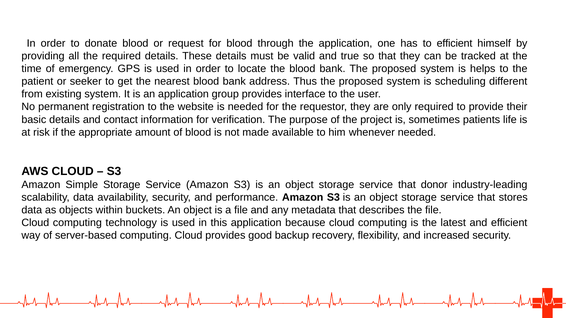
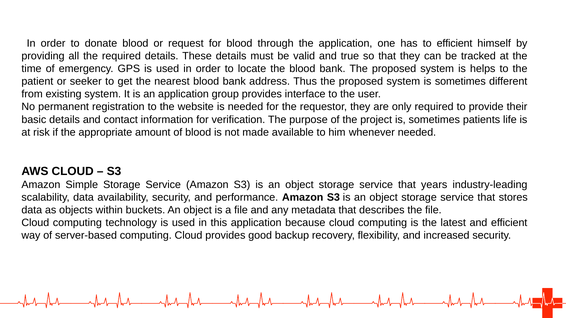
system is scheduling: scheduling -> sometimes
donor: donor -> years
